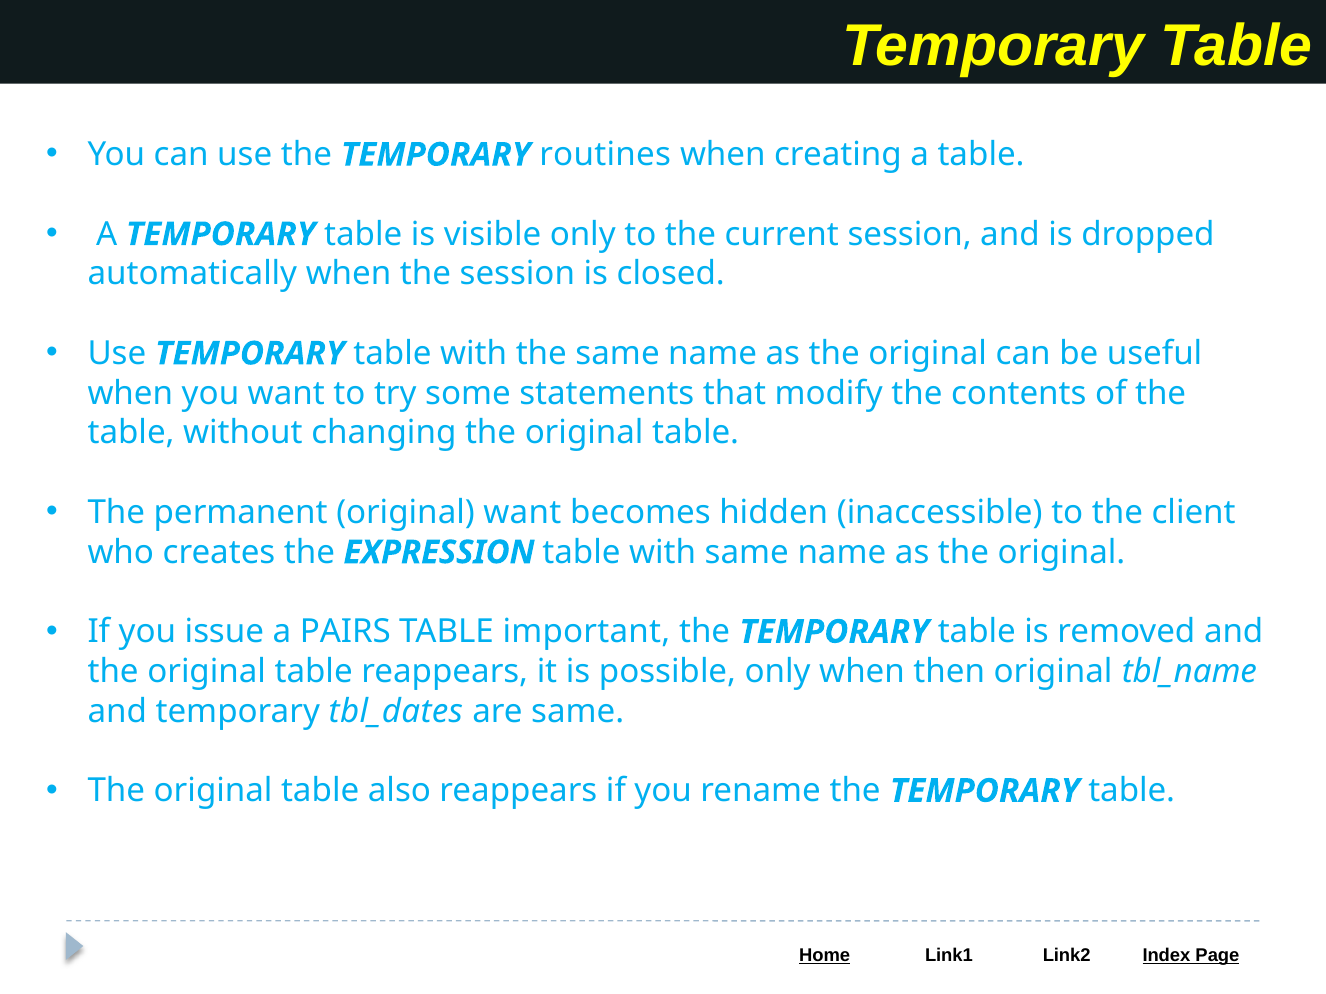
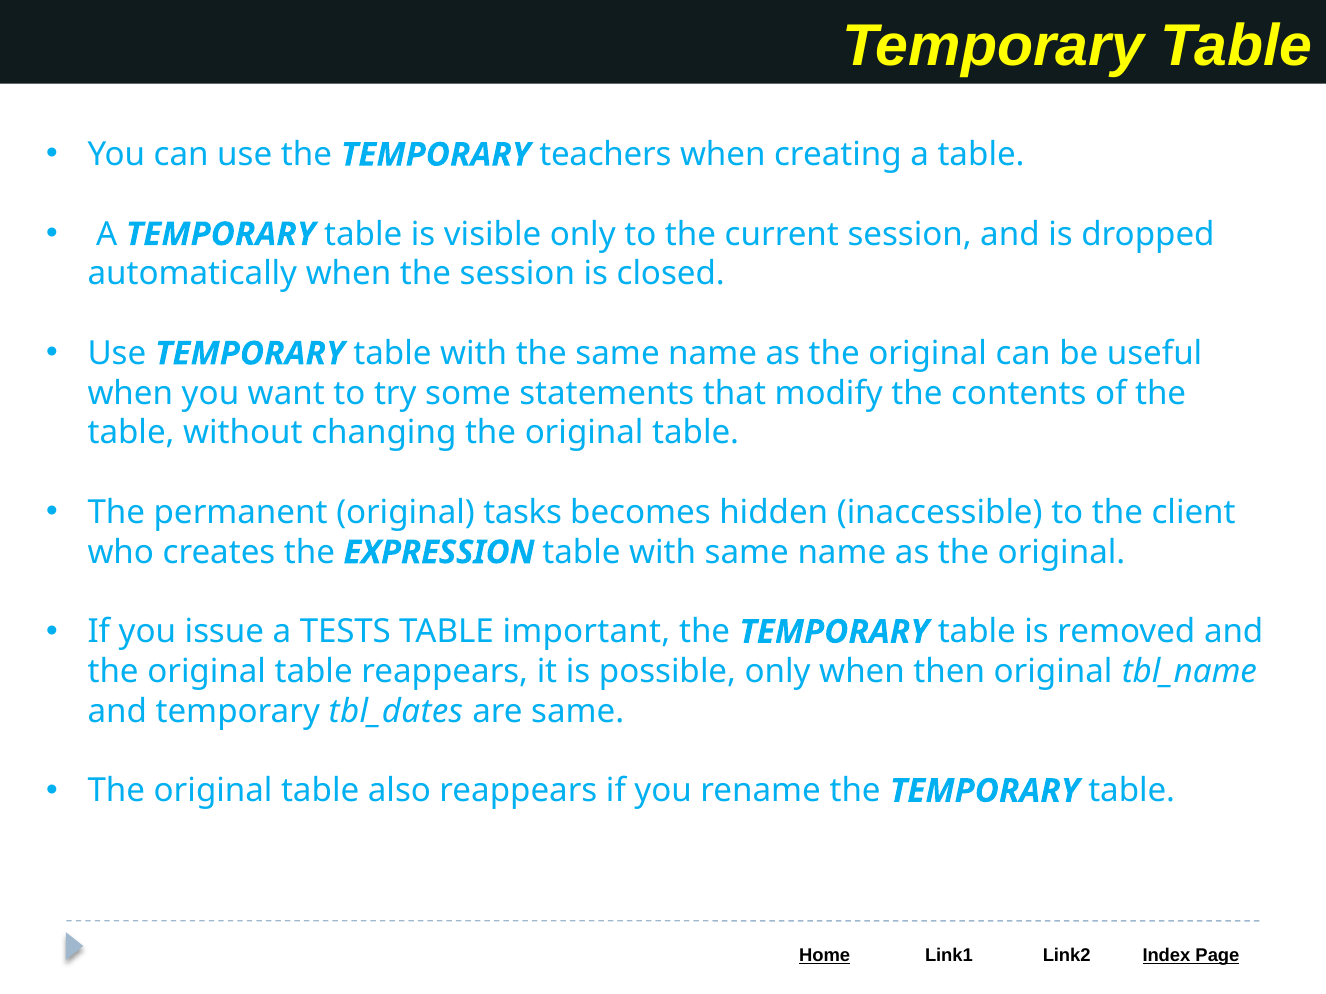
routines: routines -> teachers
original want: want -> tasks
PAIRS: PAIRS -> TESTS
